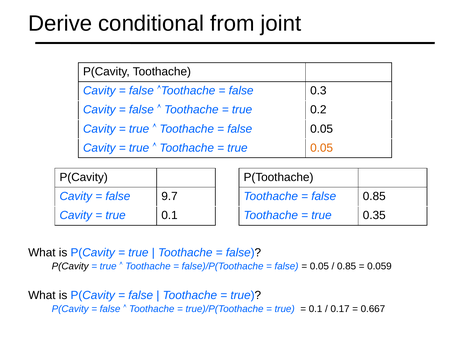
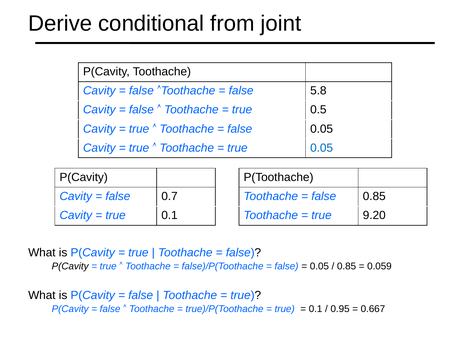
0.3: 0.3 -> 5.8
0.2: 0.2 -> 0.5
0.05 at (322, 148) colour: orange -> blue
9.7: 9.7 -> 0.7
0.35: 0.35 -> 9.20
0.17: 0.17 -> 0.95
